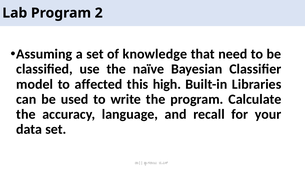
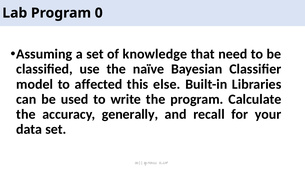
2: 2 -> 0
high: high -> else
language: language -> generally
